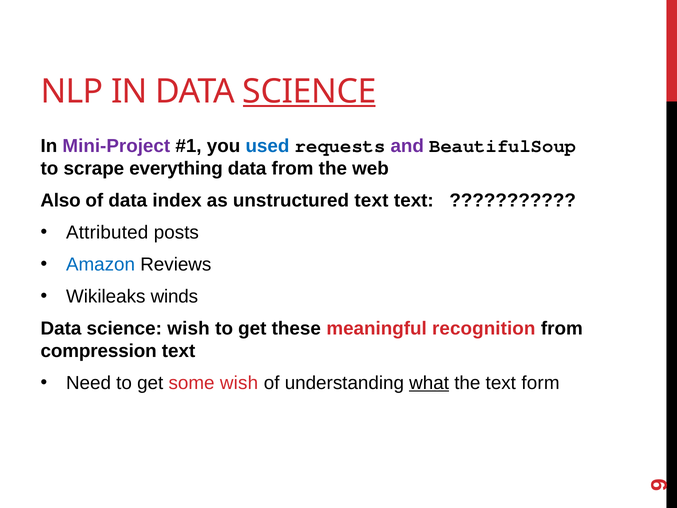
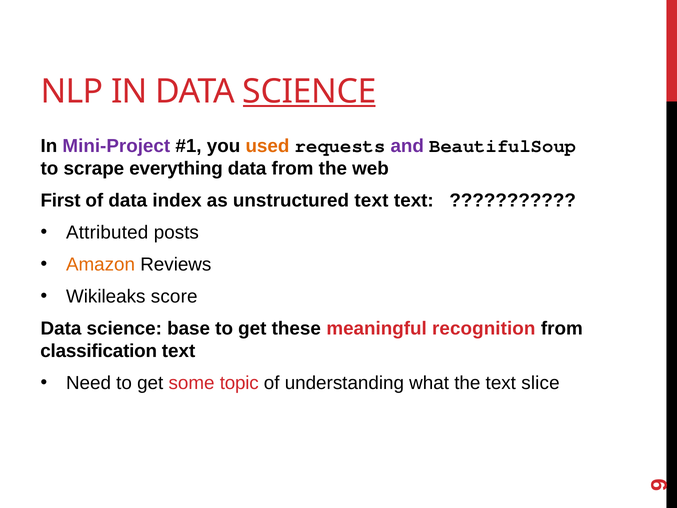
used colour: blue -> orange
Also: Also -> First
Amazon colour: blue -> orange
winds: winds -> score
science wish: wish -> base
compression: compression -> classification
some wish: wish -> topic
what underline: present -> none
form: form -> slice
